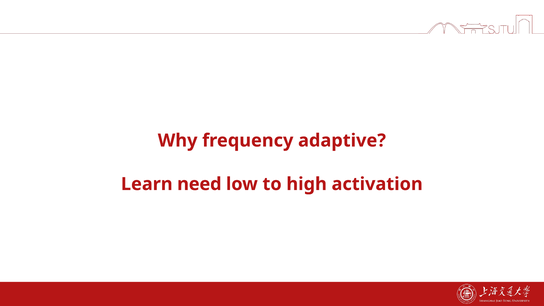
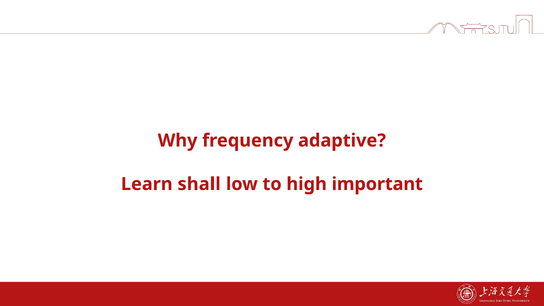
need: need -> shall
activation: activation -> important
